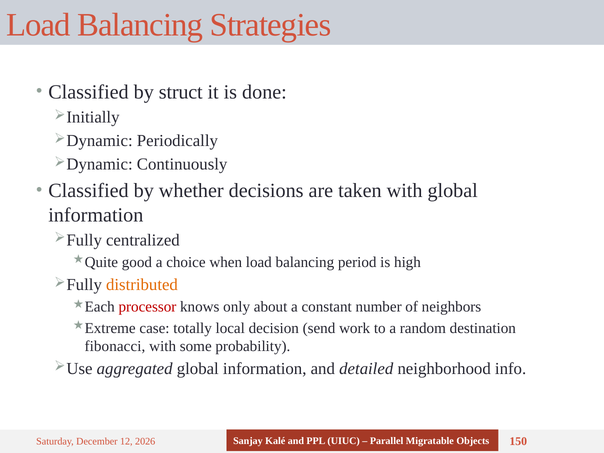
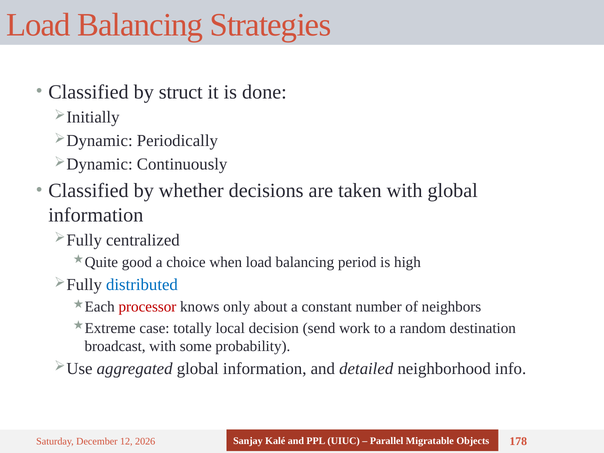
distributed colour: orange -> blue
fibonacci: fibonacci -> broadcast
150: 150 -> 178
